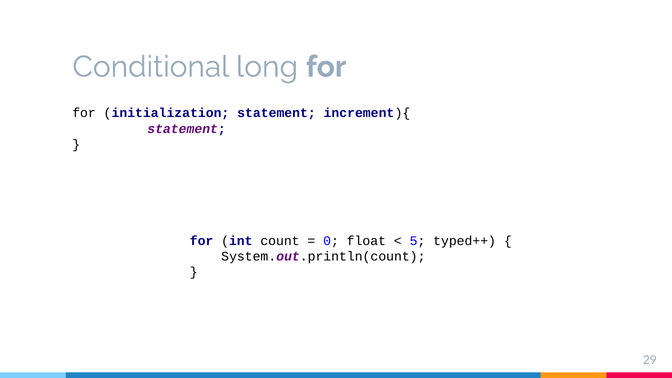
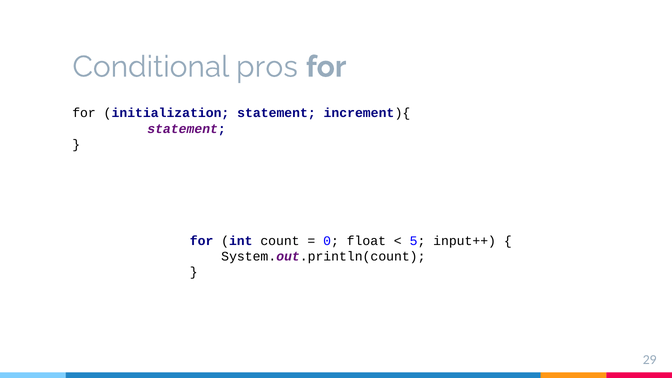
long: long -> pros
typed++: typed++ -> input++
